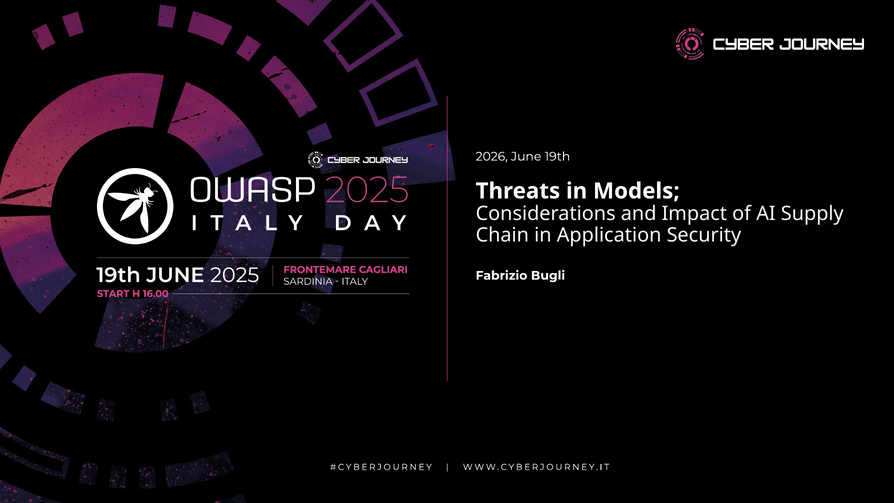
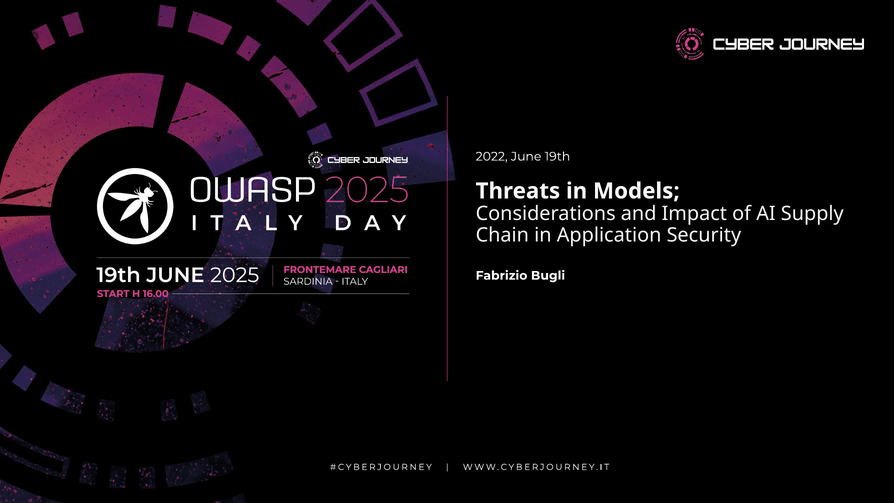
2026: 2026 -> 2022
